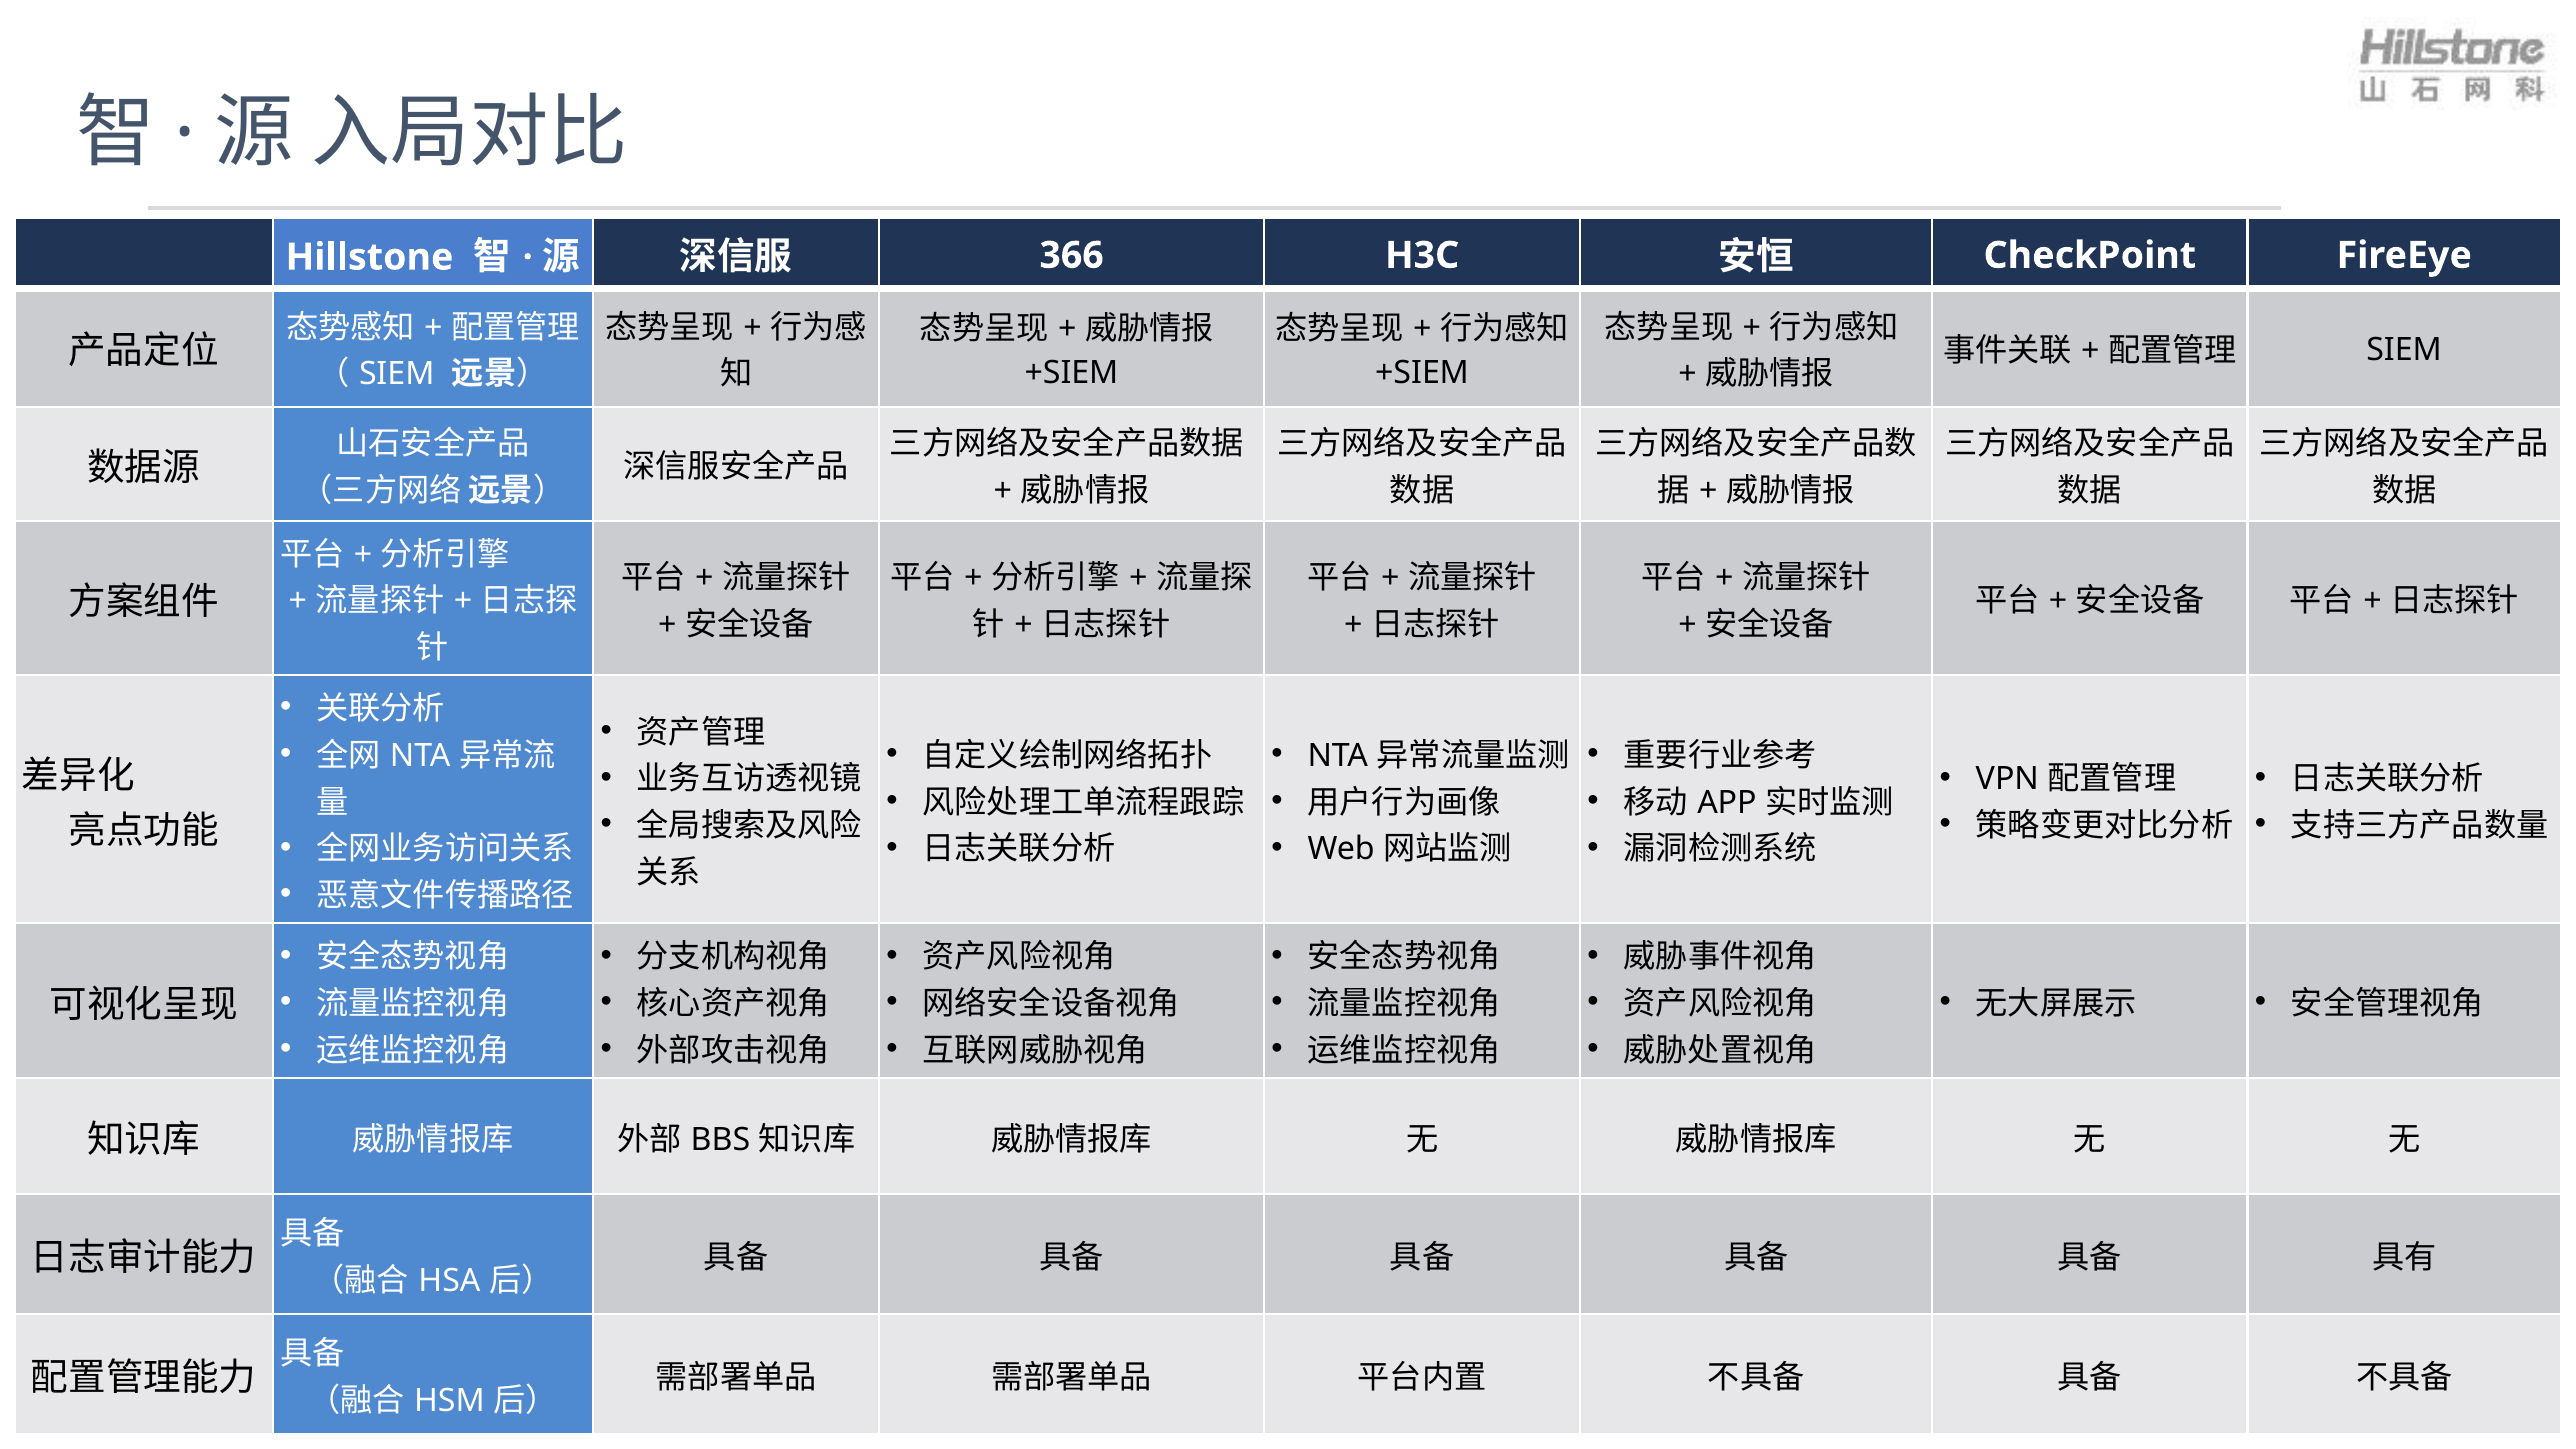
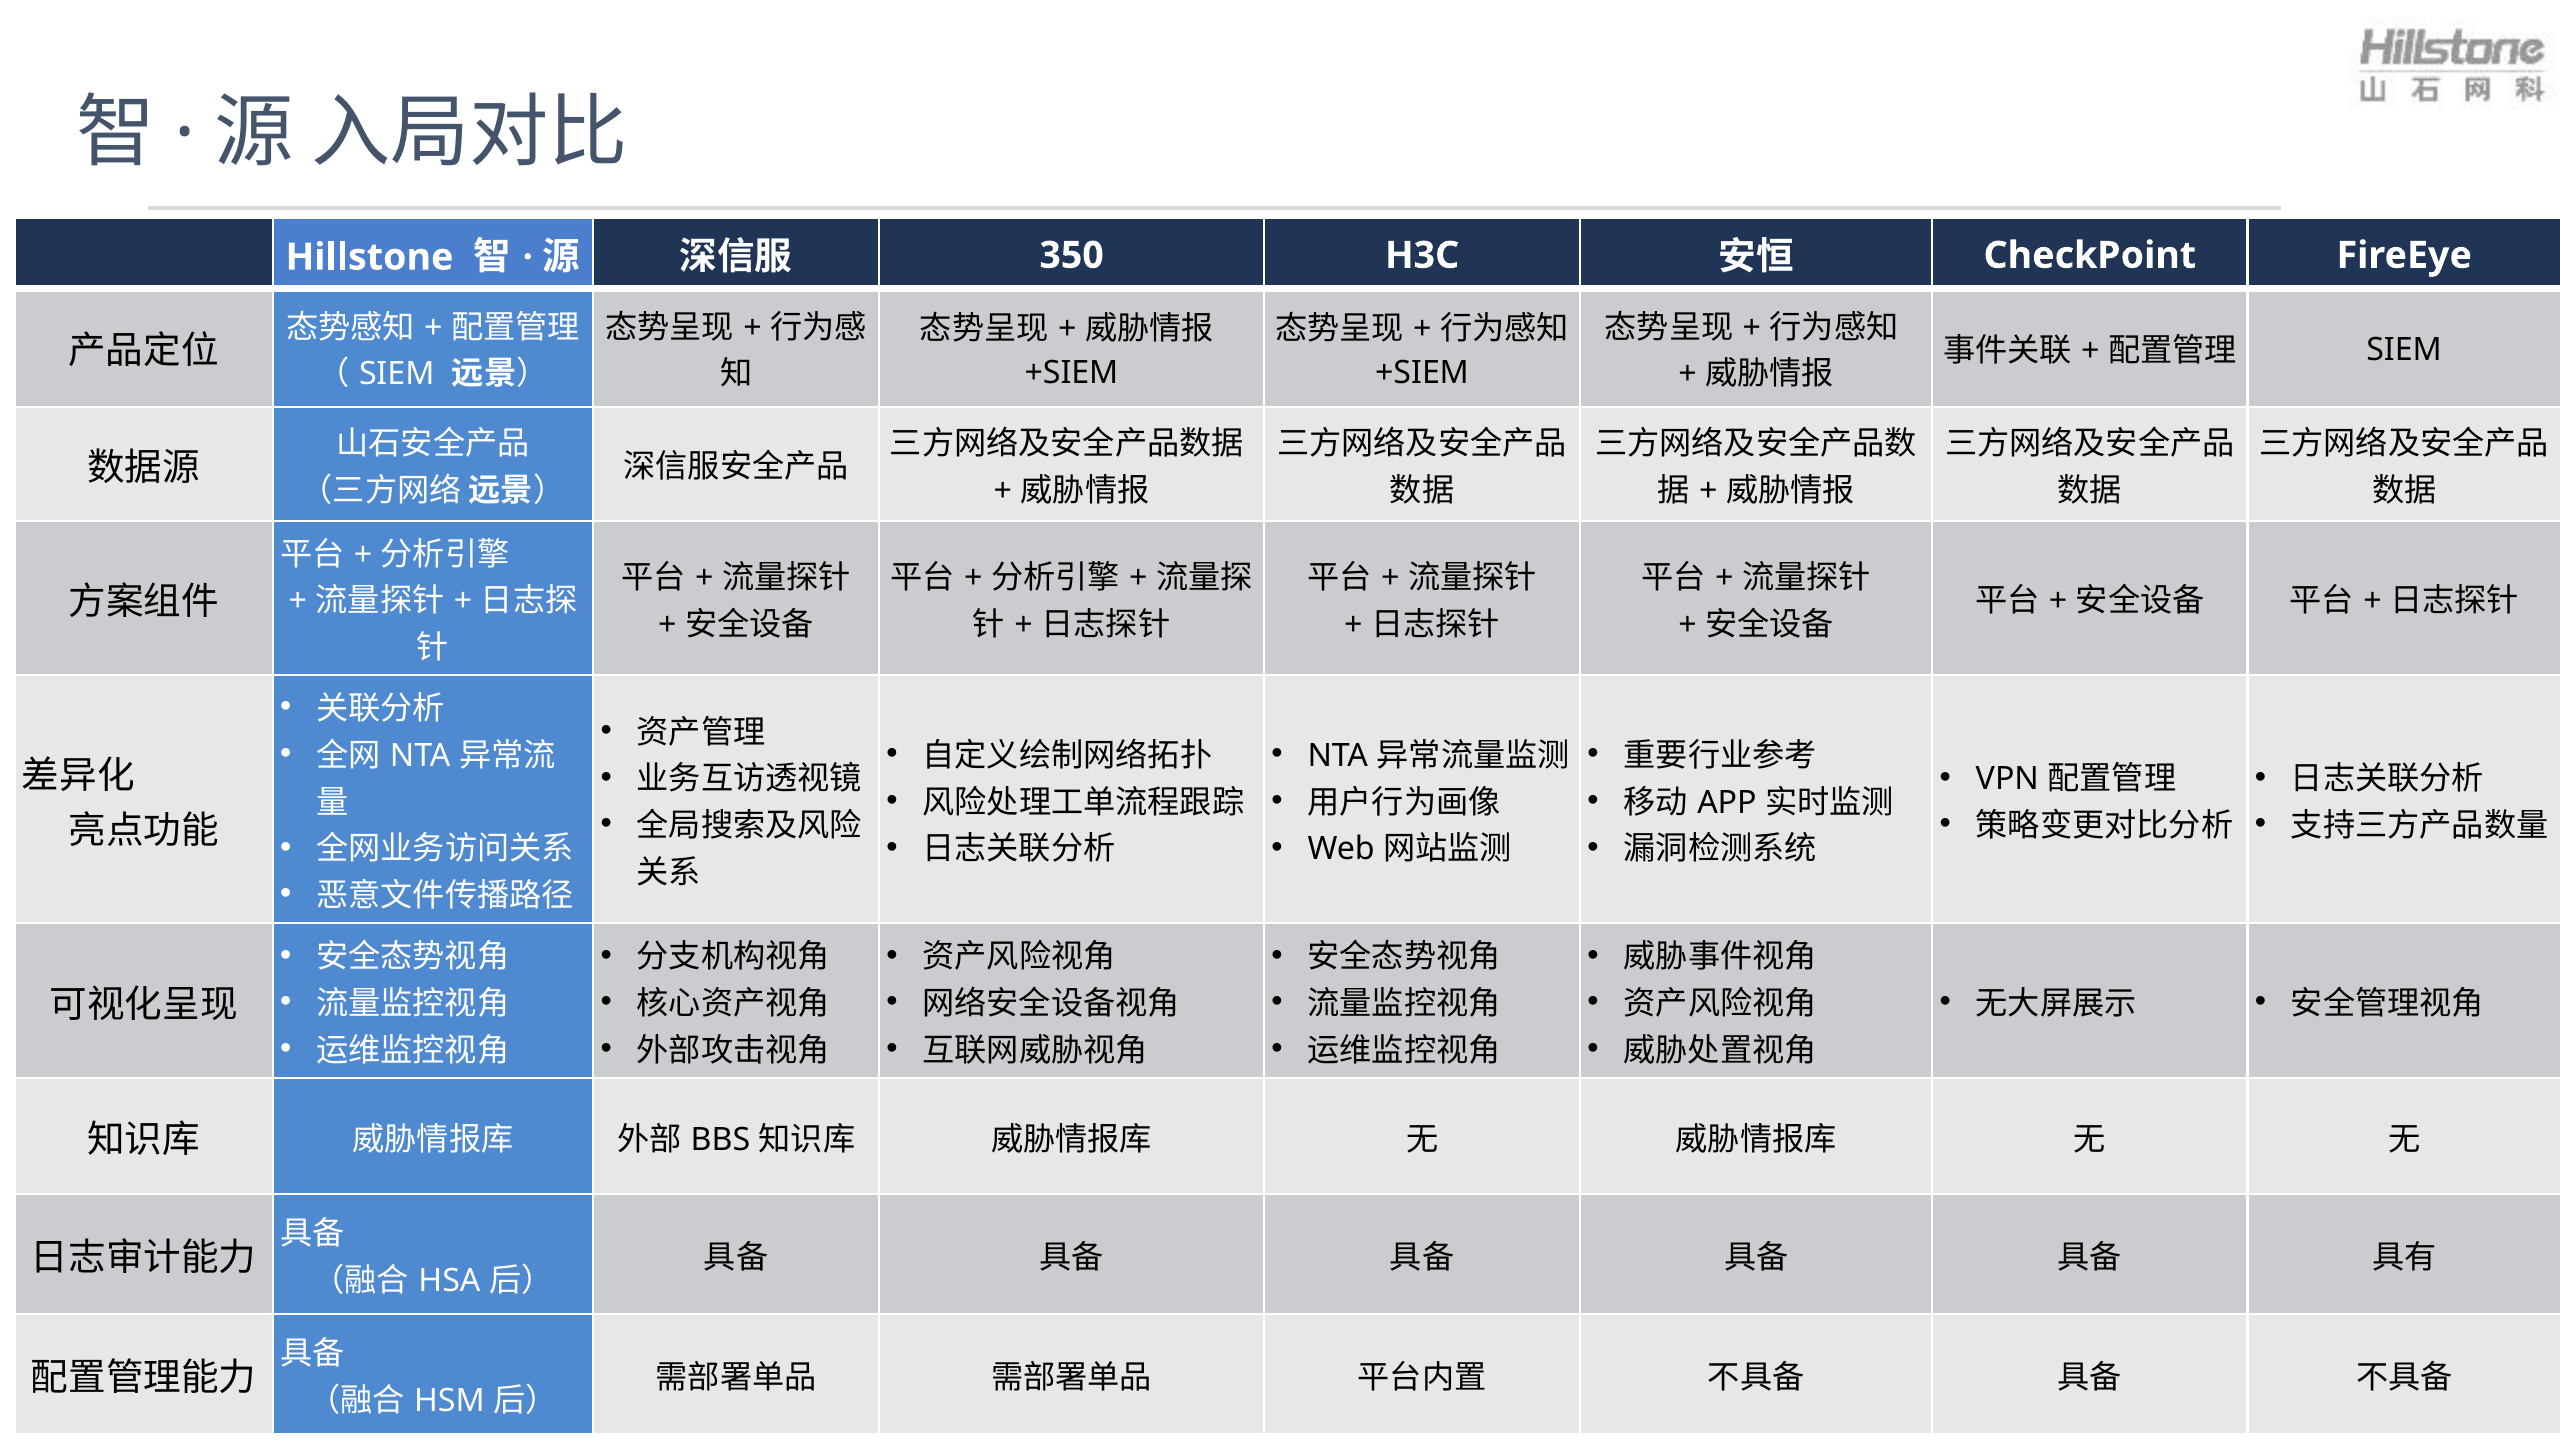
366: 366 -> 350
